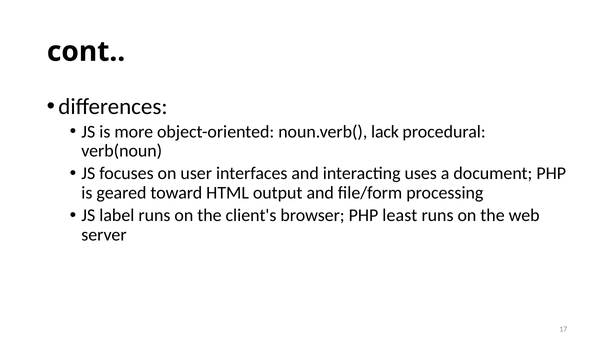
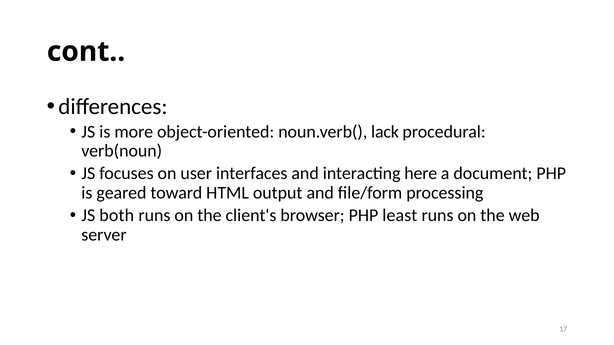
uses: uses -> here
label: label -> both
